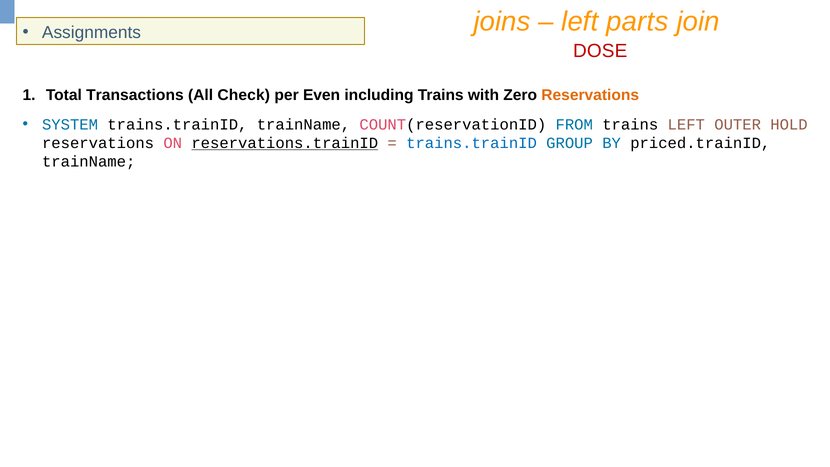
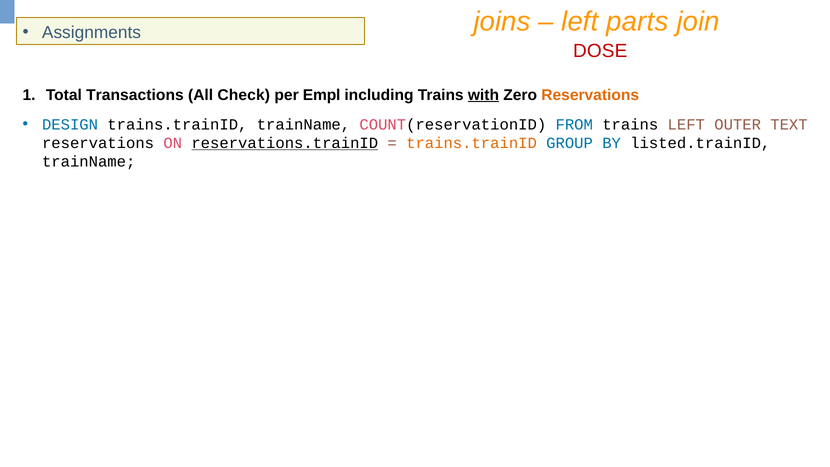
Even: Even -> Empl
with underline: none -> present
SYSTEM: SYSTEM -> DESIGN
HOLD: HOLD -> TEXT
trains.trainID at (472, 143) colour: blue -> orange
priced.trainID: priced.trainID -> listed.trainID
